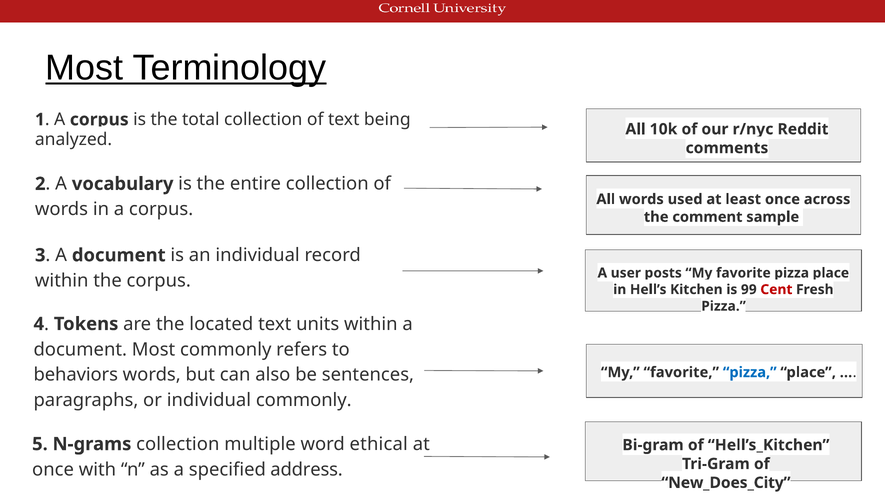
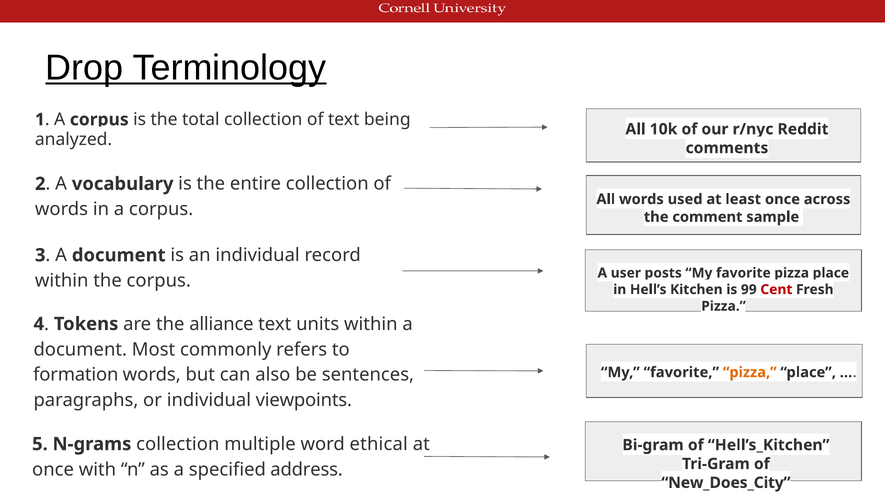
Most at (84, 68): Most -> Drop
located: located -> alliance
behaviors: behaviors -> formation
pizza at (750, 372) colour: blue -> orange
individual commonly: commonly -> viewpoints
